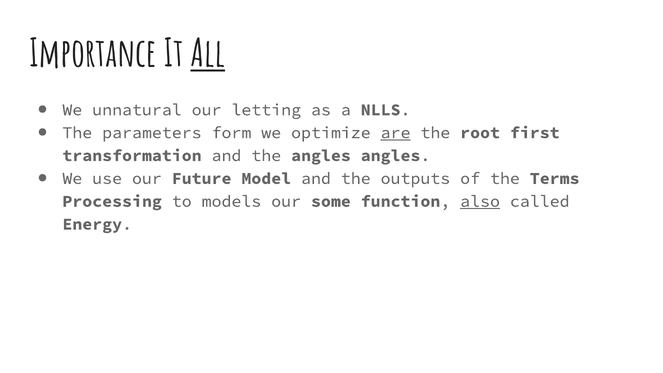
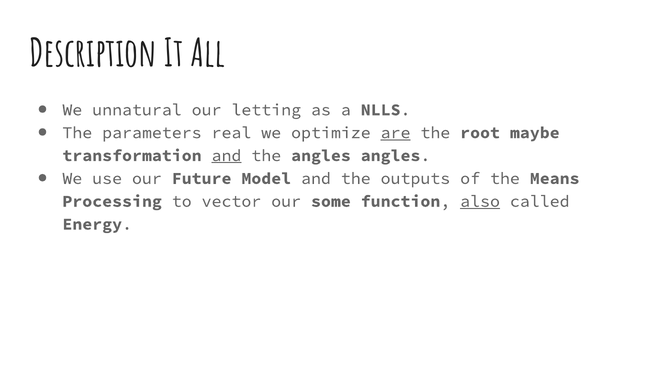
Importance: Importance -> Description
All underline: present -> none
form: form -> real
first: first -> maybe
and at (226, 156) underline: none -> present
Terms: Terms -> Means
models: models -> vector
